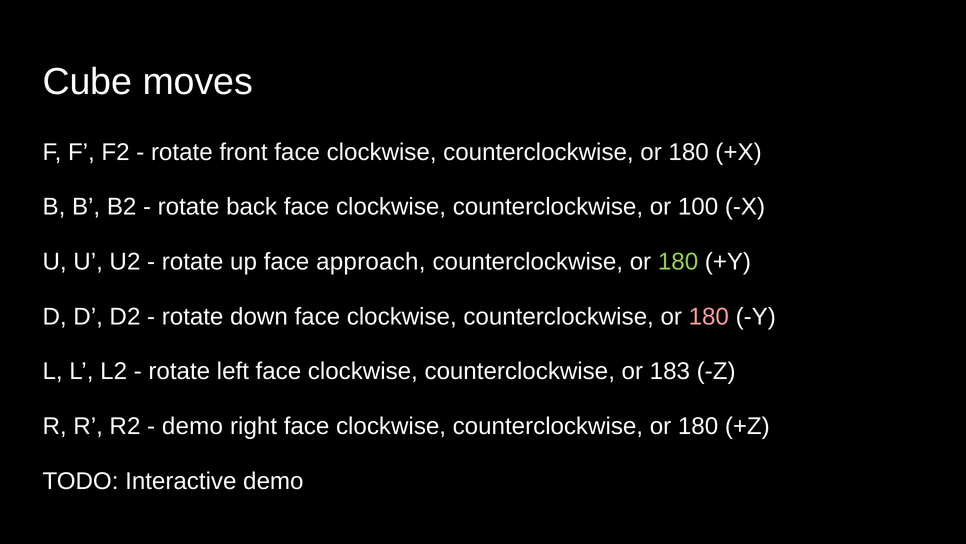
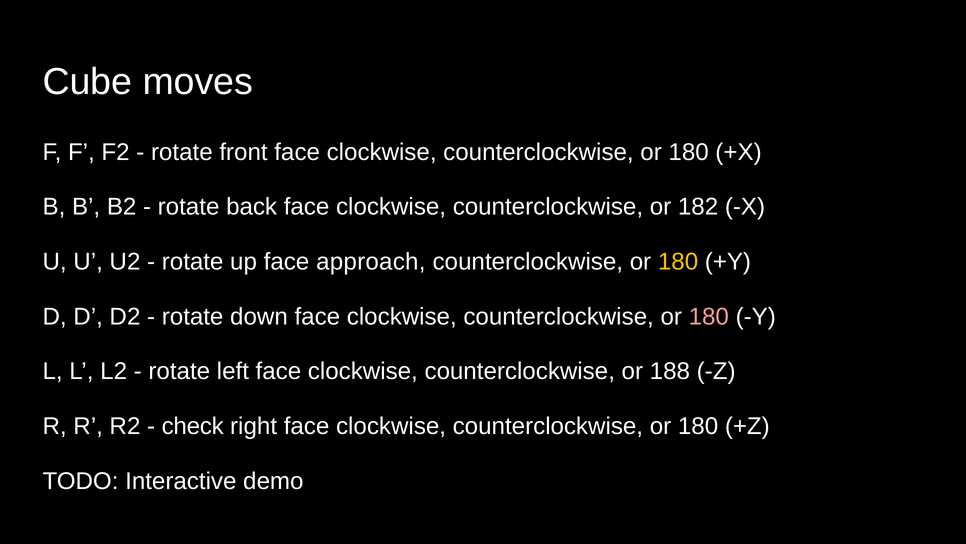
100: 100 -> 182
180 at (678, 261) colour: light green -> yellow
183: 183 -> 188
demo at (192, 426): demo -> check
